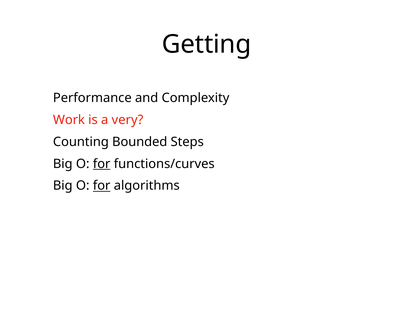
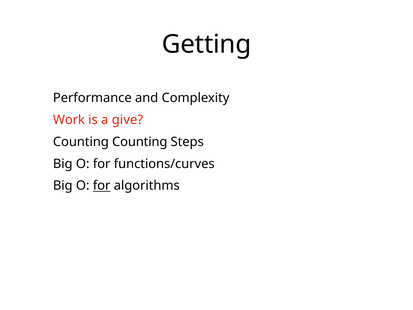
very: very -> give
Counting Bounded: Bounded -> Counting
for at (102, 164) underline: present -> none
